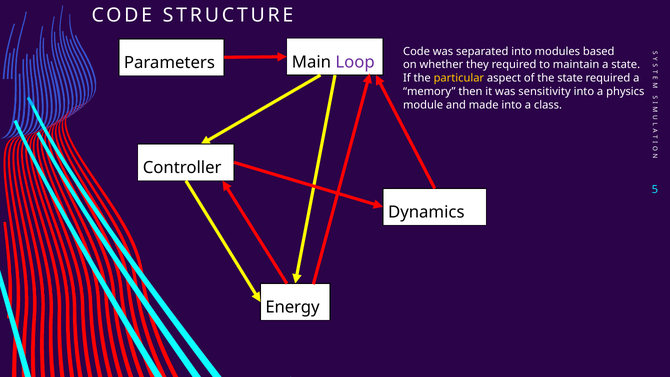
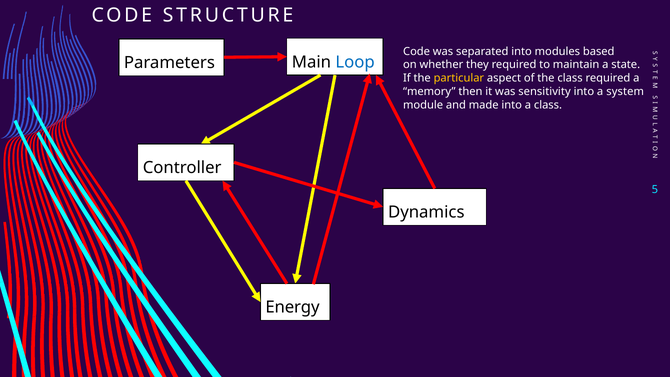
Loop colour: purple -> blue
the state: state -> class
physics: physics -> system
